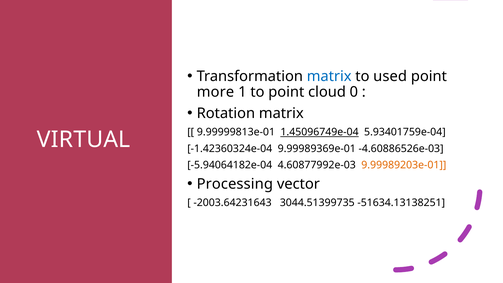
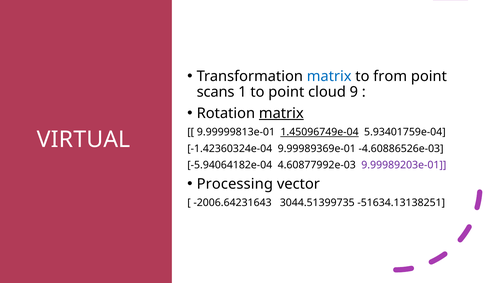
used: used -> from
more: more -> scans
0: 0 -> 9
matrix at (281, 113) underline: none -> present
9.99989203e-01 colour: orange -> purple
-2003.64231643: -2003.64231643 -> -2006.64231643
